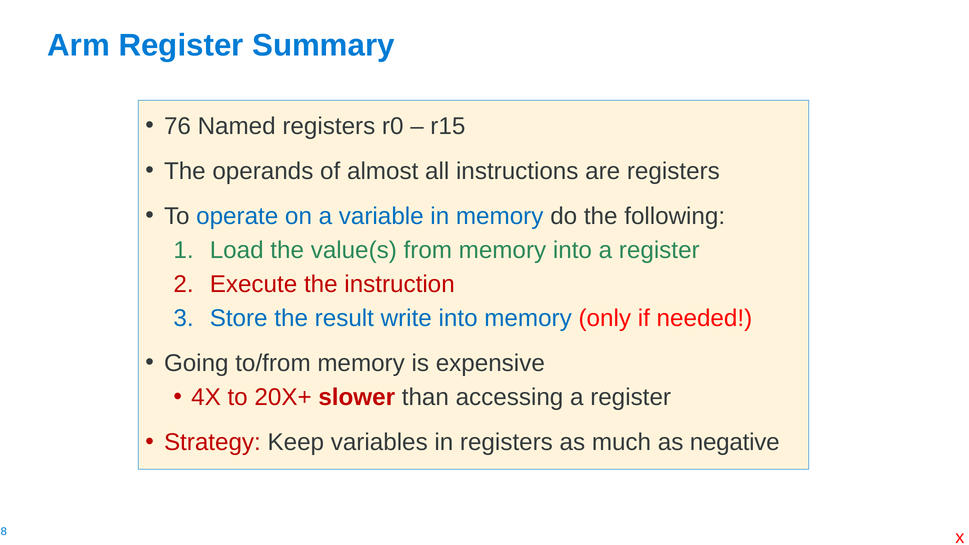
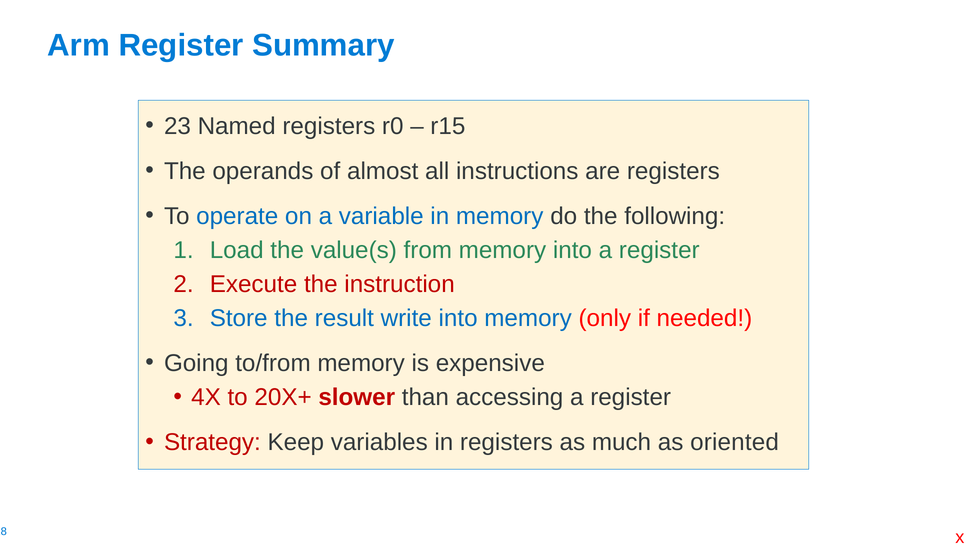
76: 76 -> 23
negative: negative -> oriented
